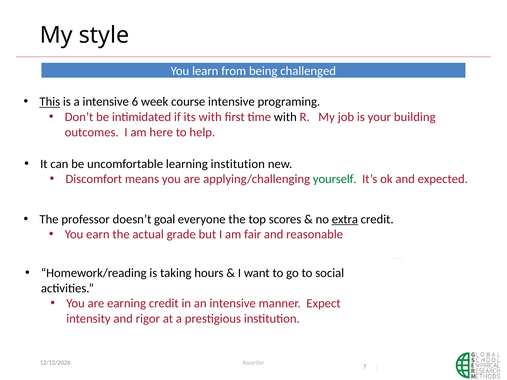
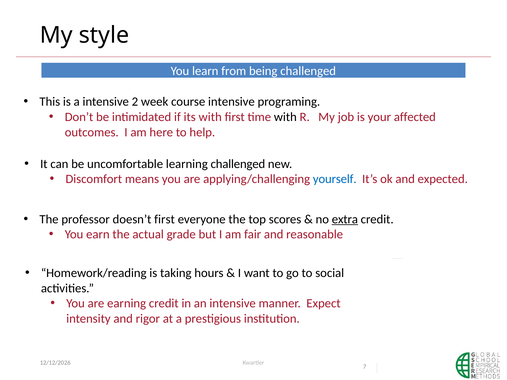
This underline: present -> none
6: 6 -> 2
building: building -> affected
learning institution: institution -> challenged
yourself colour: green -> blue
doesn’t goal: goal -> first
